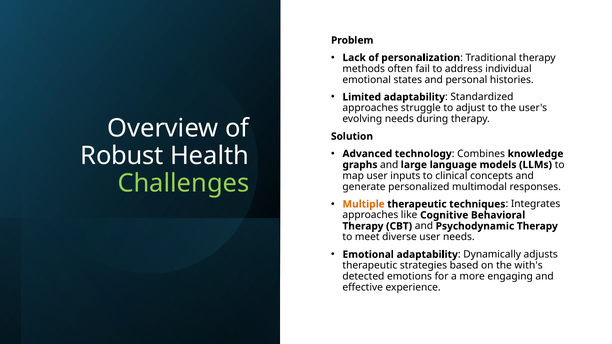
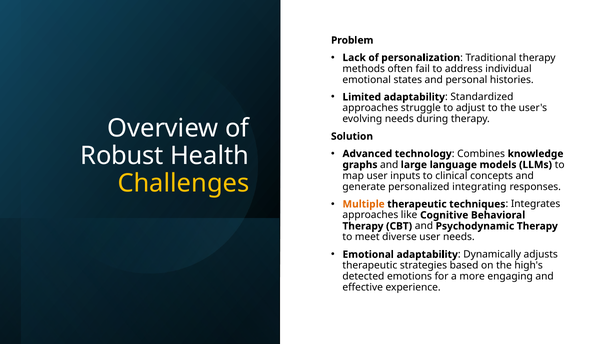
Challenges colour: light green -> yellow
multimodal: multimodal -> integrating
with's: with's -> high's
